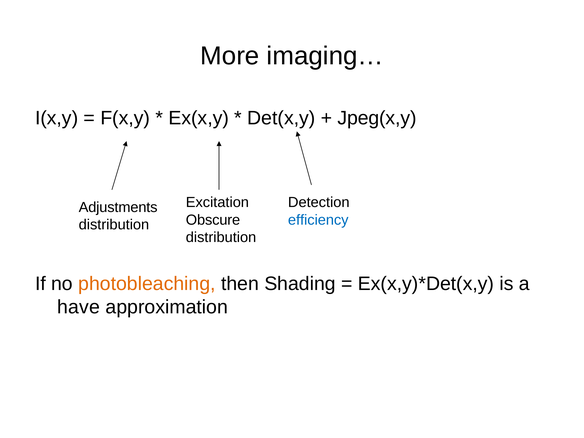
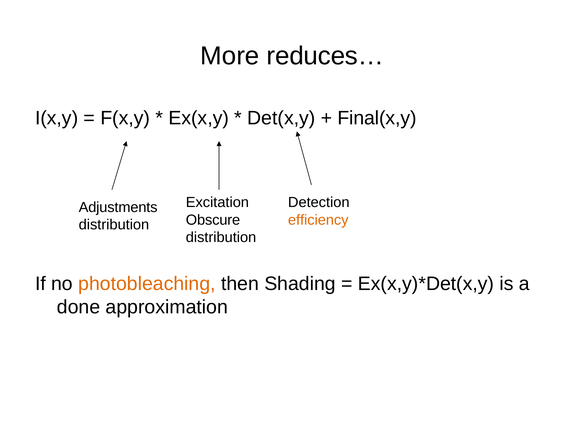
imaging…: imaging… -> reduces…
Jpeg(x,y: Jpeg(x,y -> Final(x,y
efficiency colour: blue -> orange
have: have -> done
